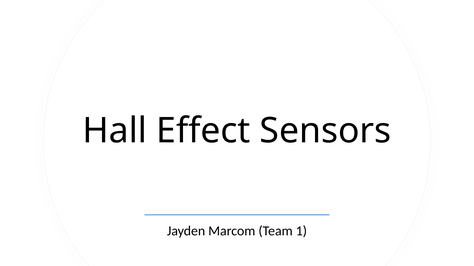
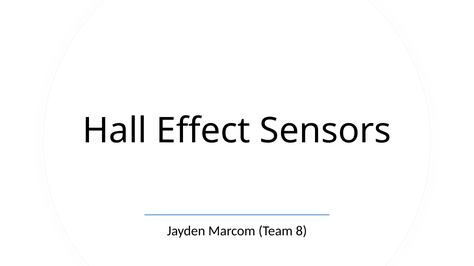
1: 1 -> 8
